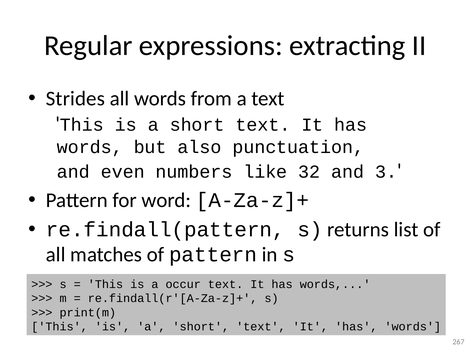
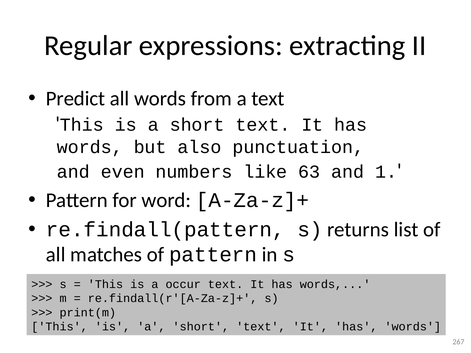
Strides: Strides -> Predict
32: 32 -> 63
3: 3 -> 1
